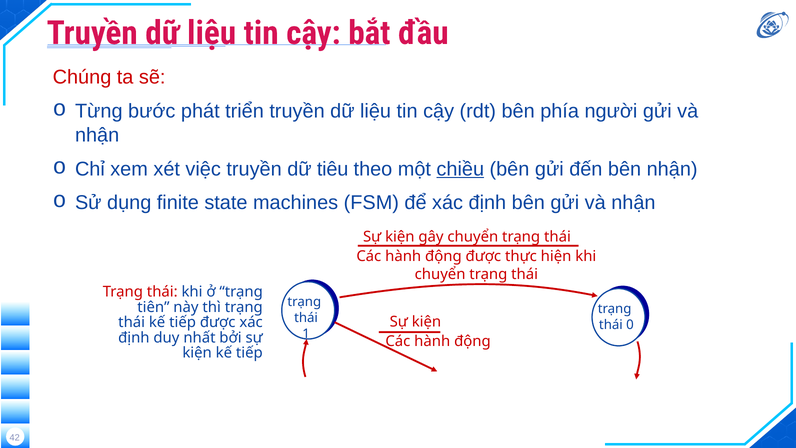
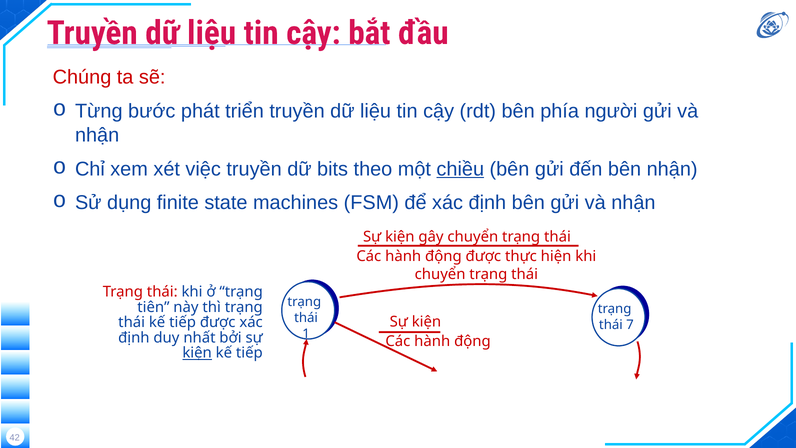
tiêu: tiêu -> bits
0: 0 -> 7
kiện at (197, 353) underline: none -> present
